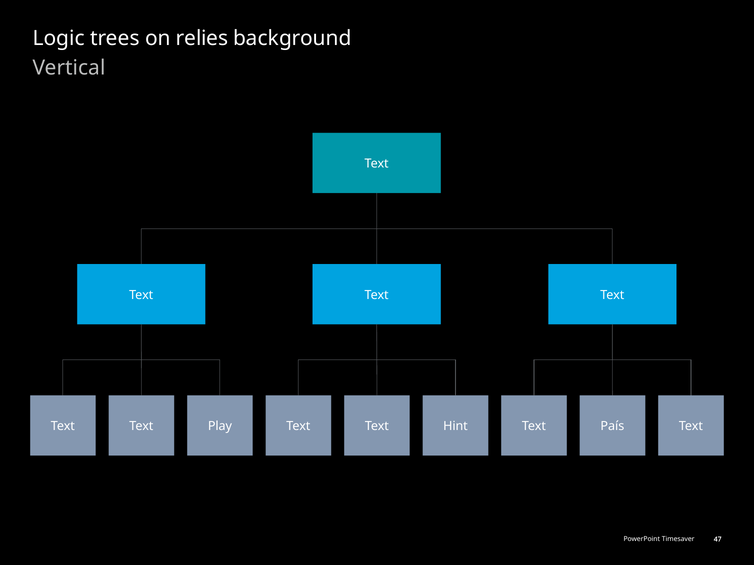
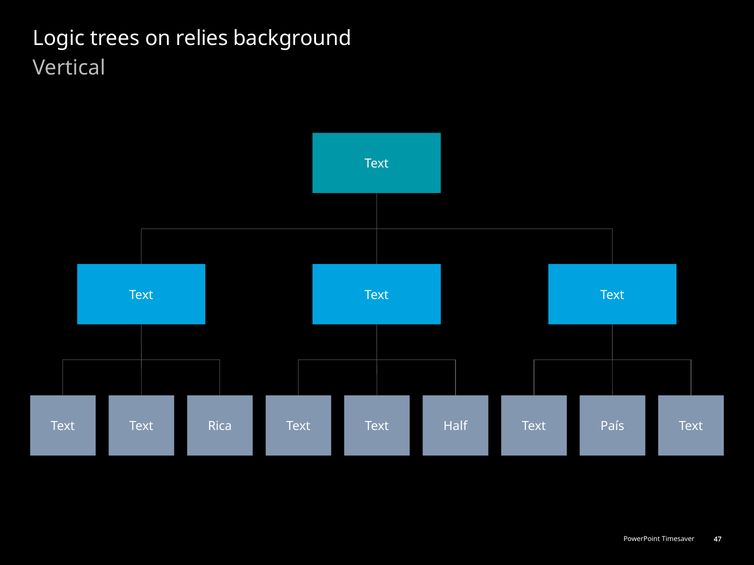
Play: Play -> Rica
Hint: Hint -> Half
